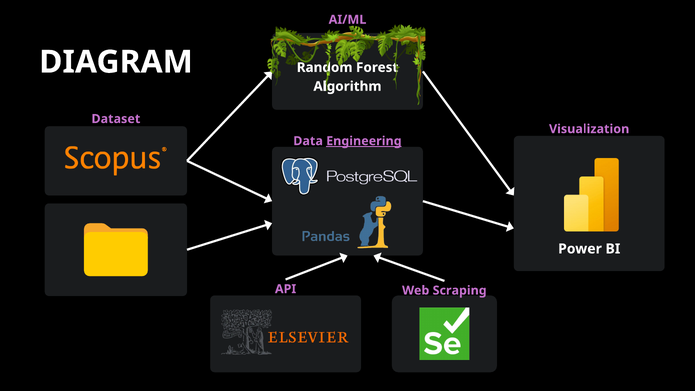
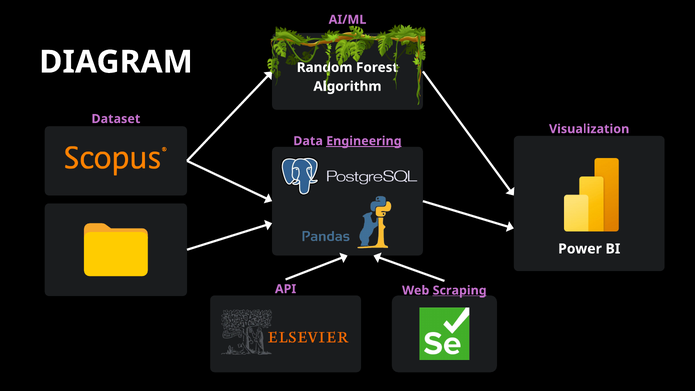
Scraping underline: none -> present
